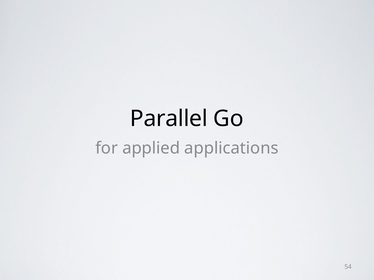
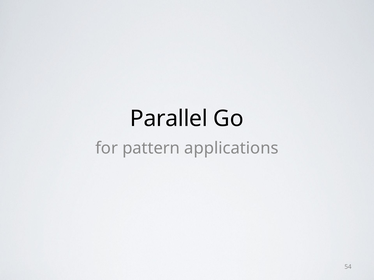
applied: applied -> pattern
